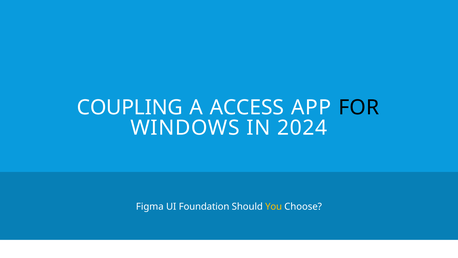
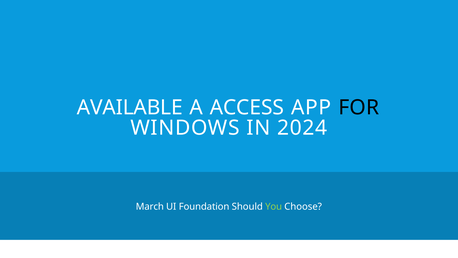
COUPLING: COUPLING -> AVAILABLE
Figma: Figma -> March
You colour: yellow -> light green
